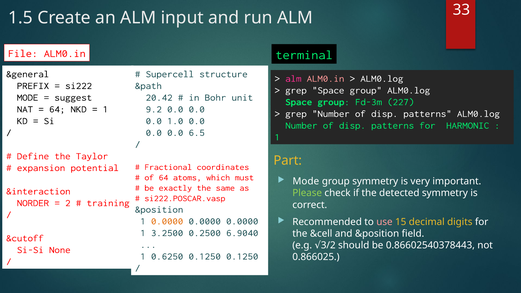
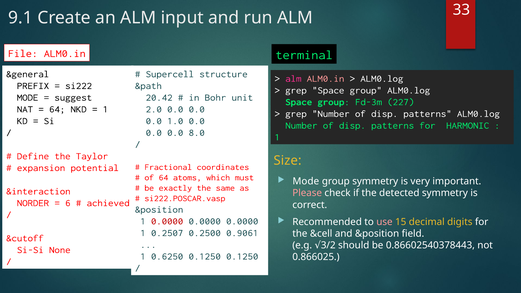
1.5: 1.5 -> 9.1
9.2: 9.2 -> 2.0
6.5: 6.5 -> 8.0
Part: Part -> Size
Please colour: light green -> pink
2: 2 -> 6
training: training -> achieved
0.0000 at (167, 221) colour: orange -> red
3.2500: 3.2500 -> 0.2507
6.9040: 6.9040 -> 0.9061
